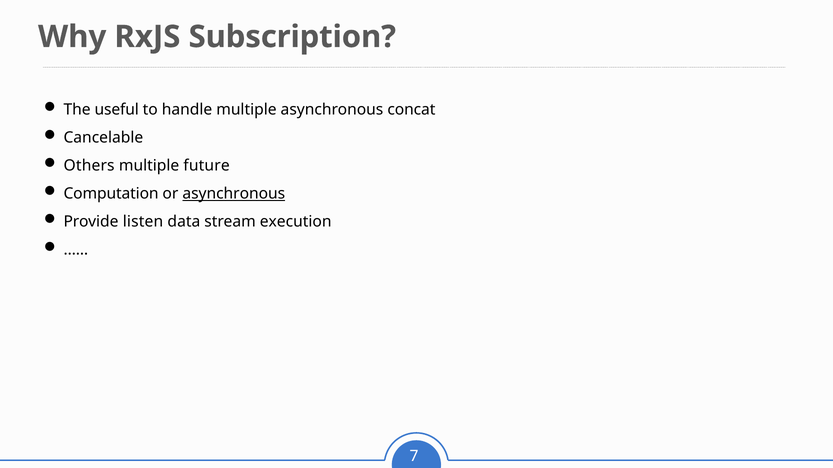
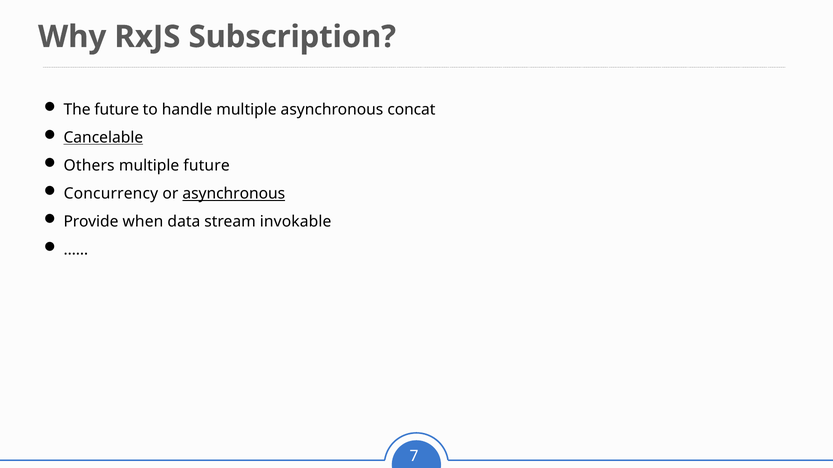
The useful: useful -> future
Cancelable underline: none -> present
Computation: Computation -> Concurrency
listen: listen -> when
execution: execution -> invokable
